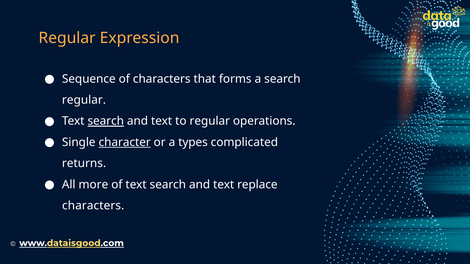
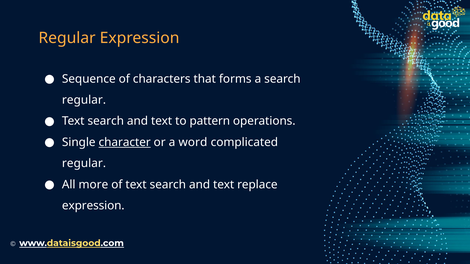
search at (106, 121) underline: present -> none
to regular: regular -> pattern
types: types -> word
returns at (84, 164): returns -> regular
characters at (93, 206): characters -> expression
